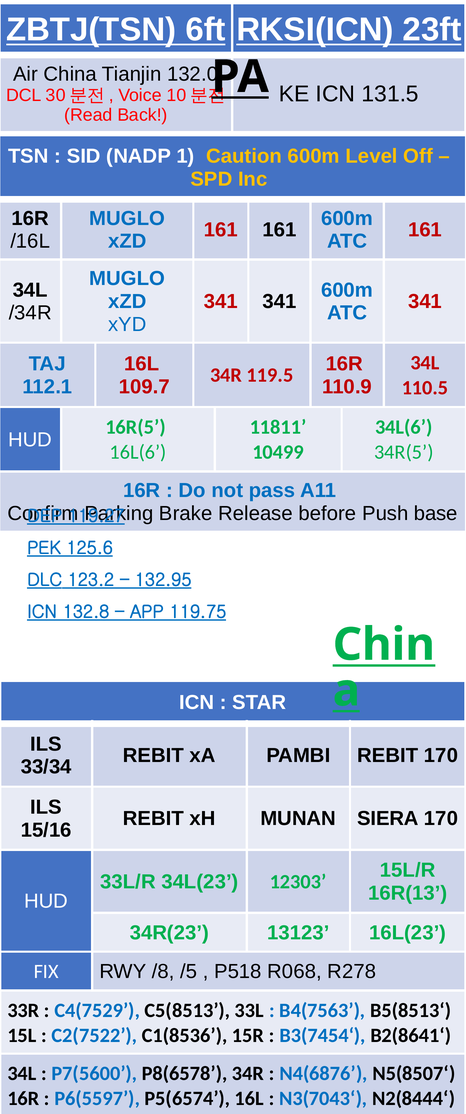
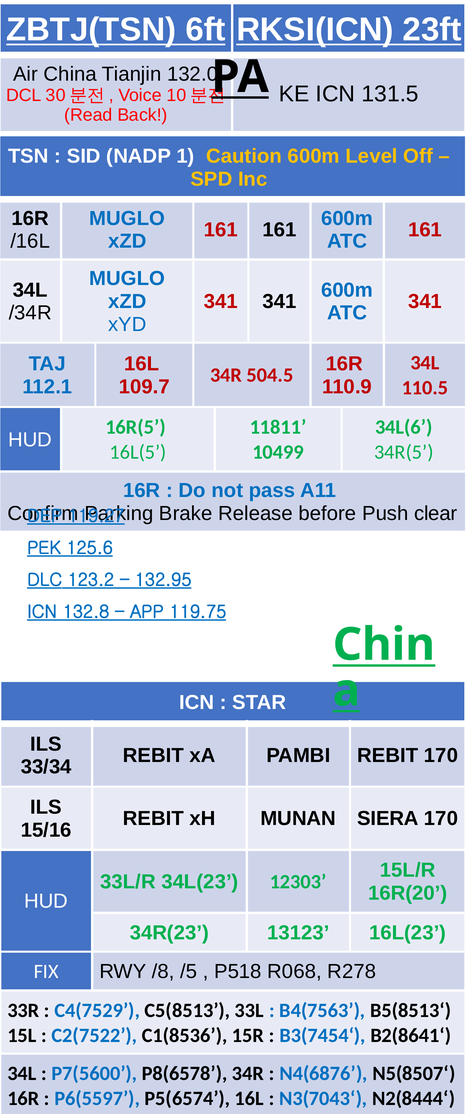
119.5: 119.5 -> 504.5
16L(6: 16L(6 -> 16L(5
base: base -> clear
16R(13: 16R(13 -> 16R(20
